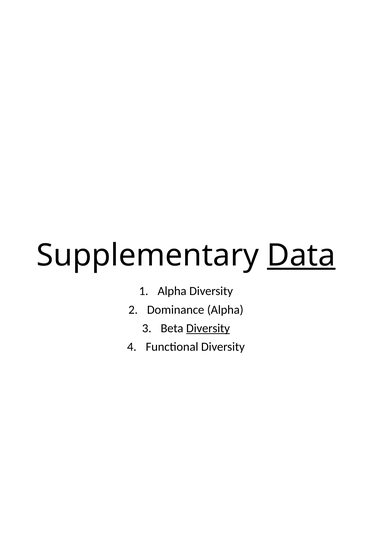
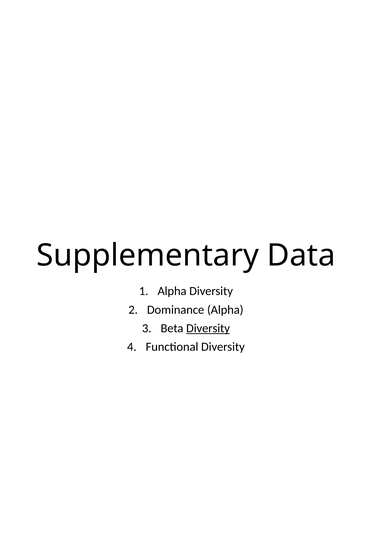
Data underline: present -> none
